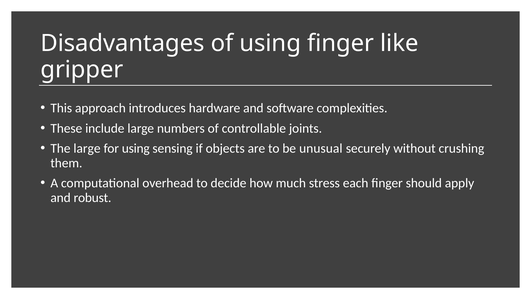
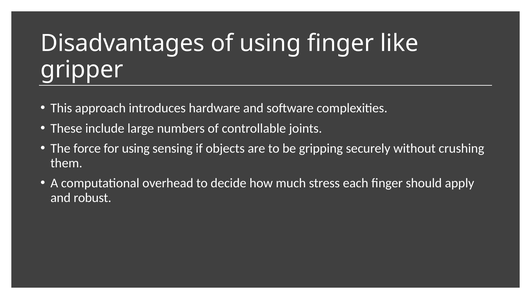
The large: large -> force
unusual: unusual -> gripping
